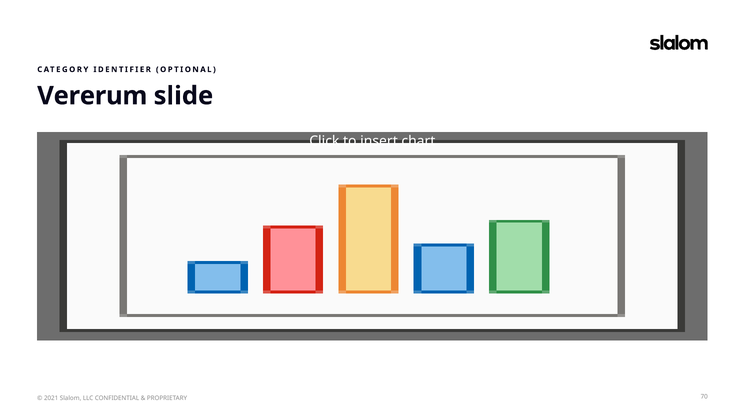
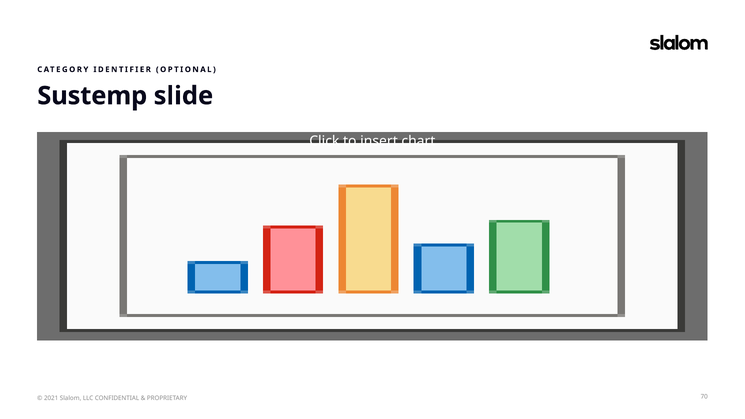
Vererum: Vererum -> Sustemp
